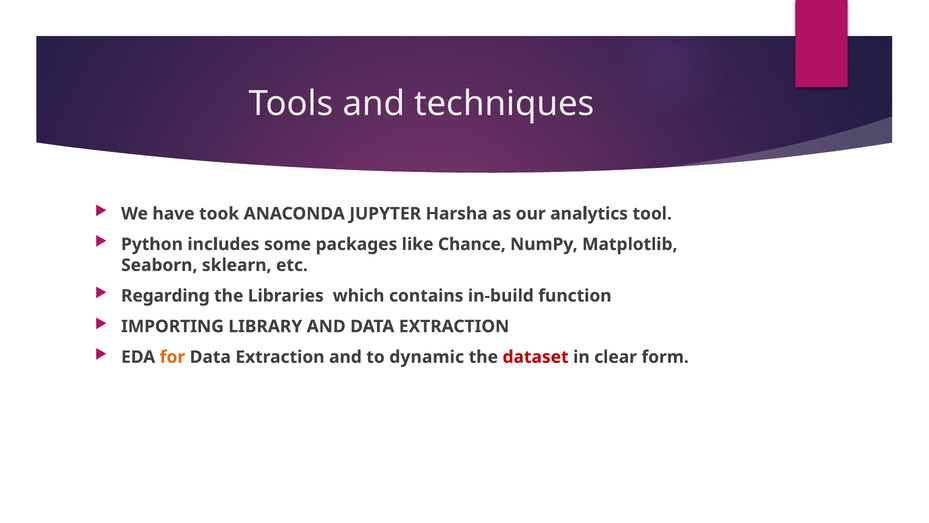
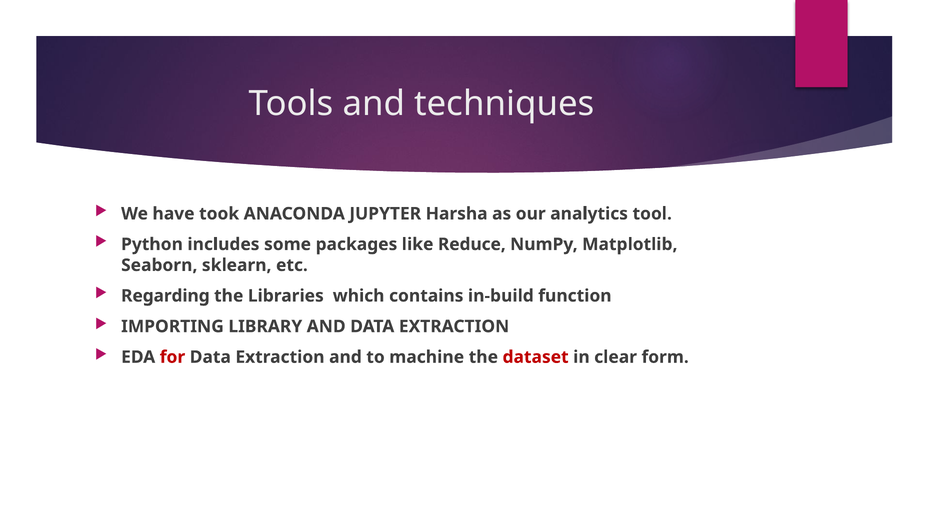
Chance: Chance -> Reduce
for colour: orange -> red
dynamic: dynamic -> machine
